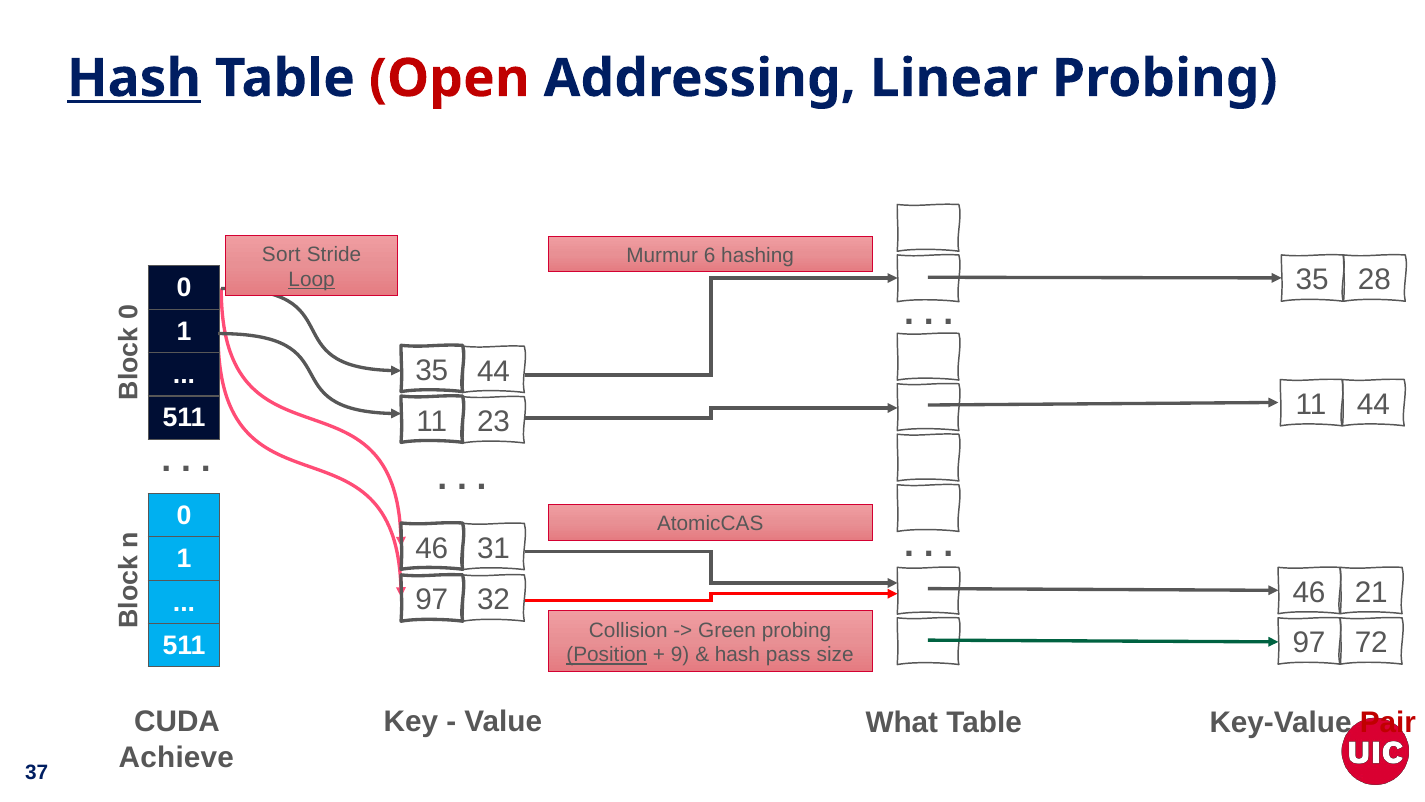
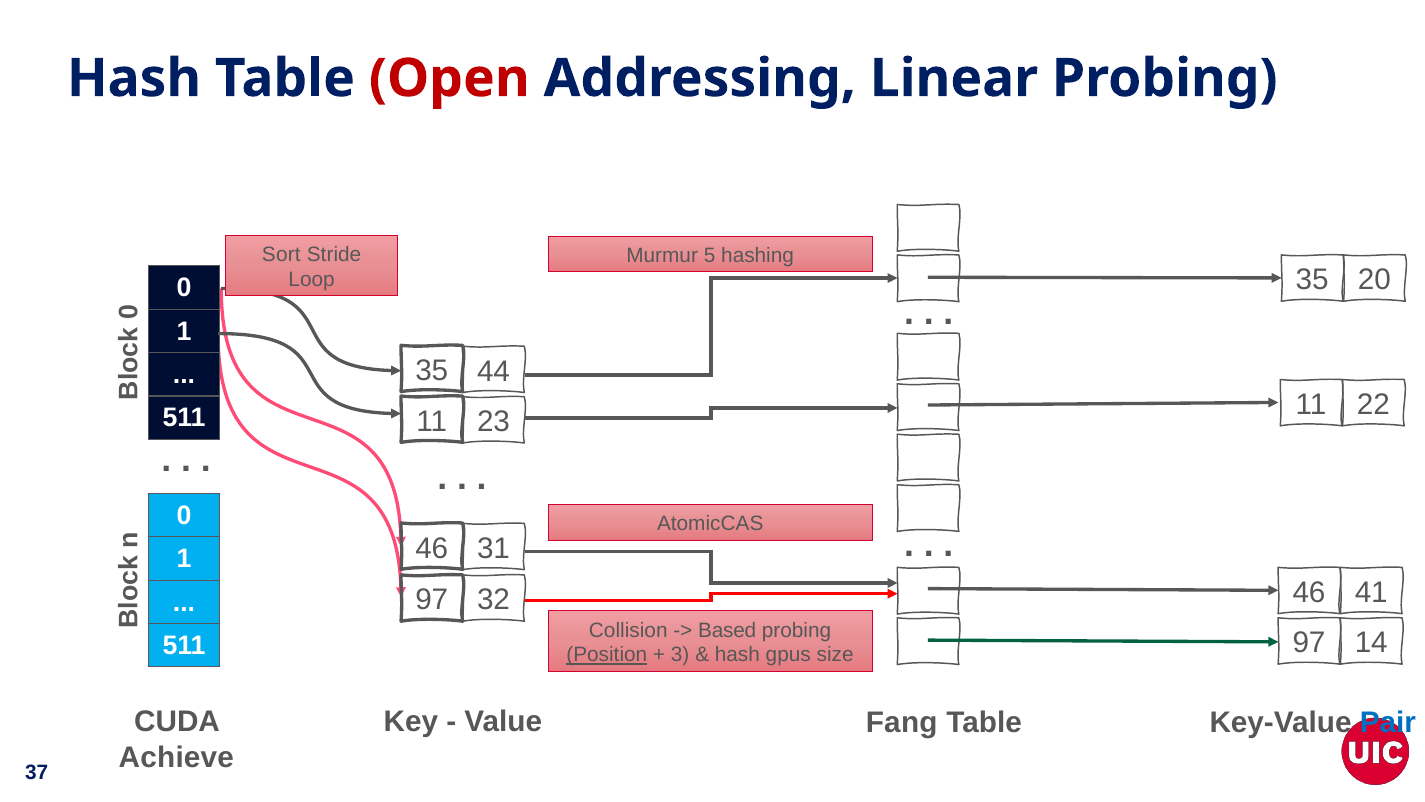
Hash at (134, 78) underline: present -> none
6: 6 -> 5
28: 28 -> 20
Loop underline: present -> none
11 44: 44 -> 22
21: 21 -> 41
Green: Green -> Based
72: 72 -> 14
9: 9 -> 3
pass: pass -> gpus
What: What -> Fang
Pair colour: red -> blue
